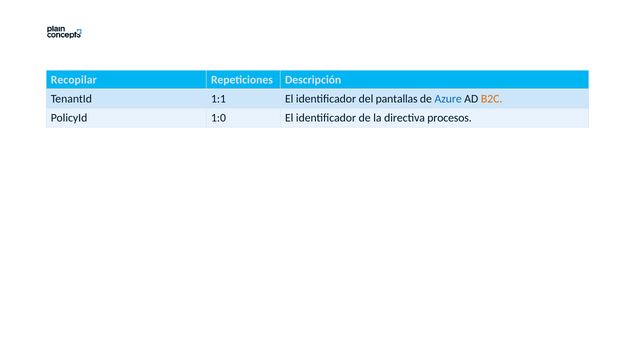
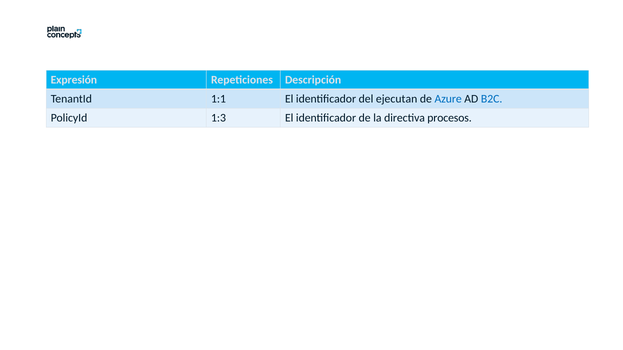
Recopilar: Recopilar -> Expresión
pantallas: pantallas -> ejecutan
B2C colour: orange -> blue
1:0: 1:0 -> 1:3
